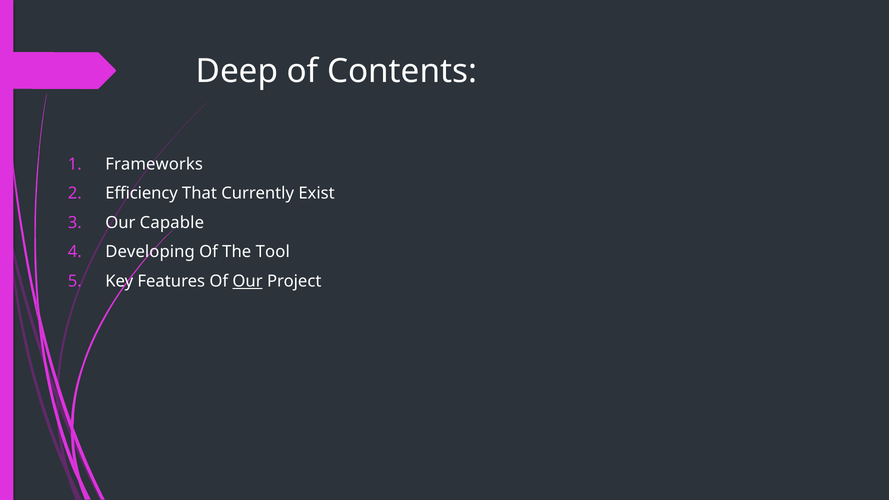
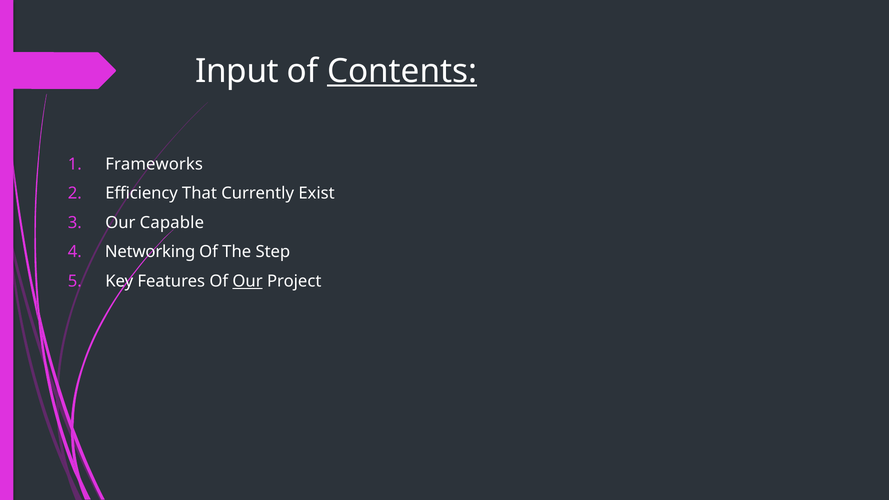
Deep: Deep -> Input
Contents underline: none -> present
Developing: Developing -> Networking
Tool: Tool -> Step
